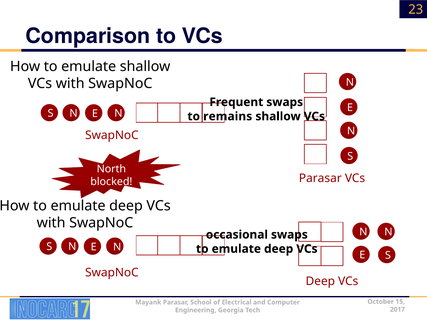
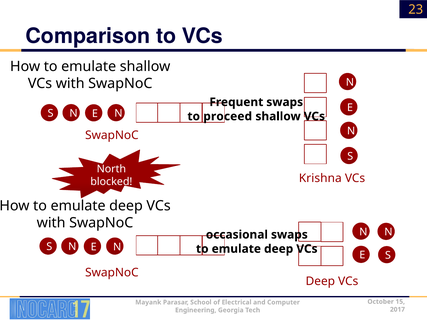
remains: remains -> proceed
Parasar at (320, 178): Parasar -> Krishna
